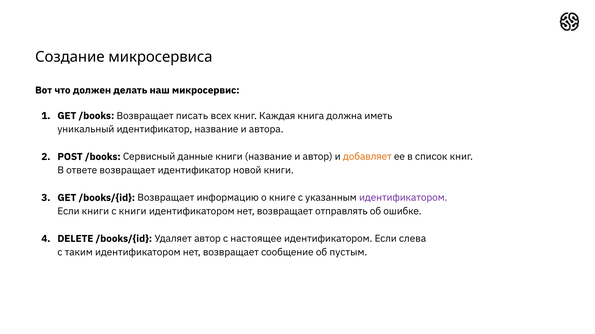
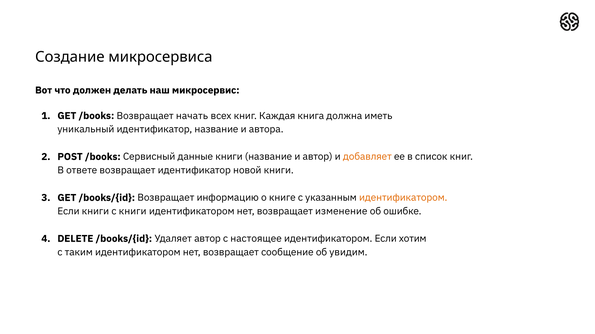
писать: писать -> начать
идентификатором at (403, 198) colour: purple -> orange
отправлять: отправлять -> изменение
слева: слева -> хотим
пустым: пустым -> увидим
